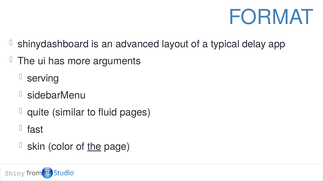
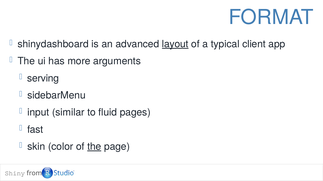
layout underline: none -> present
delay: delay -> client
quite: quite -> input
